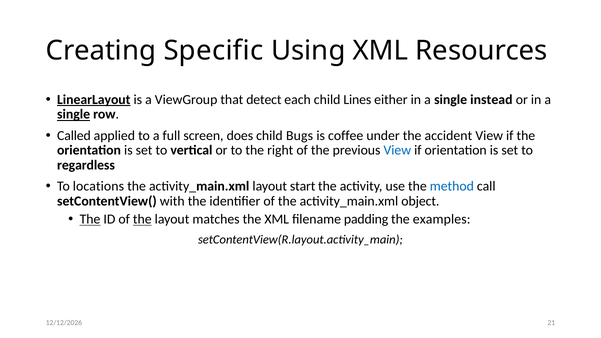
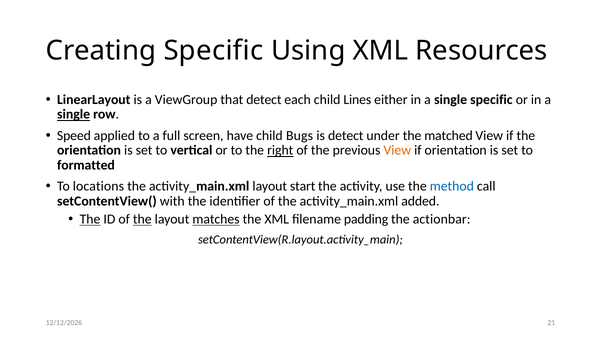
LinearLayout underline: present -> none
single instead: instead -> specific
Called: Called -> Speed
does: does -> have
is coffee: coffee -> detect
accident: accident -> matched
right underline: none -> present
View at (397, 150) colour: blue -> orange
regardless: regardless -> formatted
object: object -> added
matches underline: none -> present
examples: examples -> actionbar
